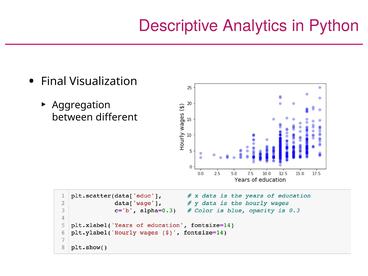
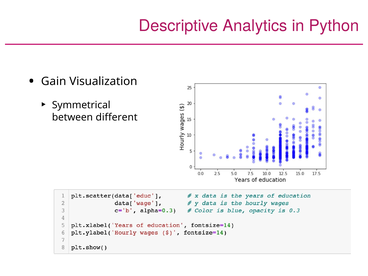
Final: Final -> Gain
Aggregation: Aggregation -> Symmetrical
